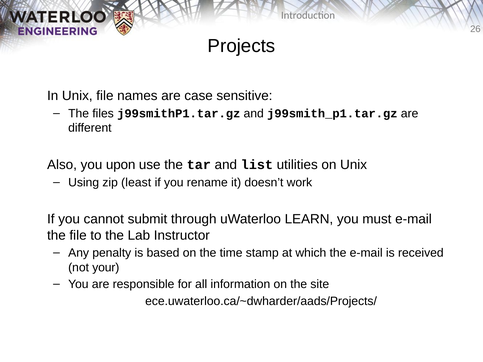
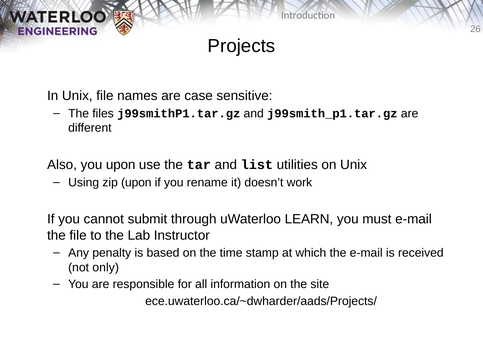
zip least: least -> upon
your: your -> only
